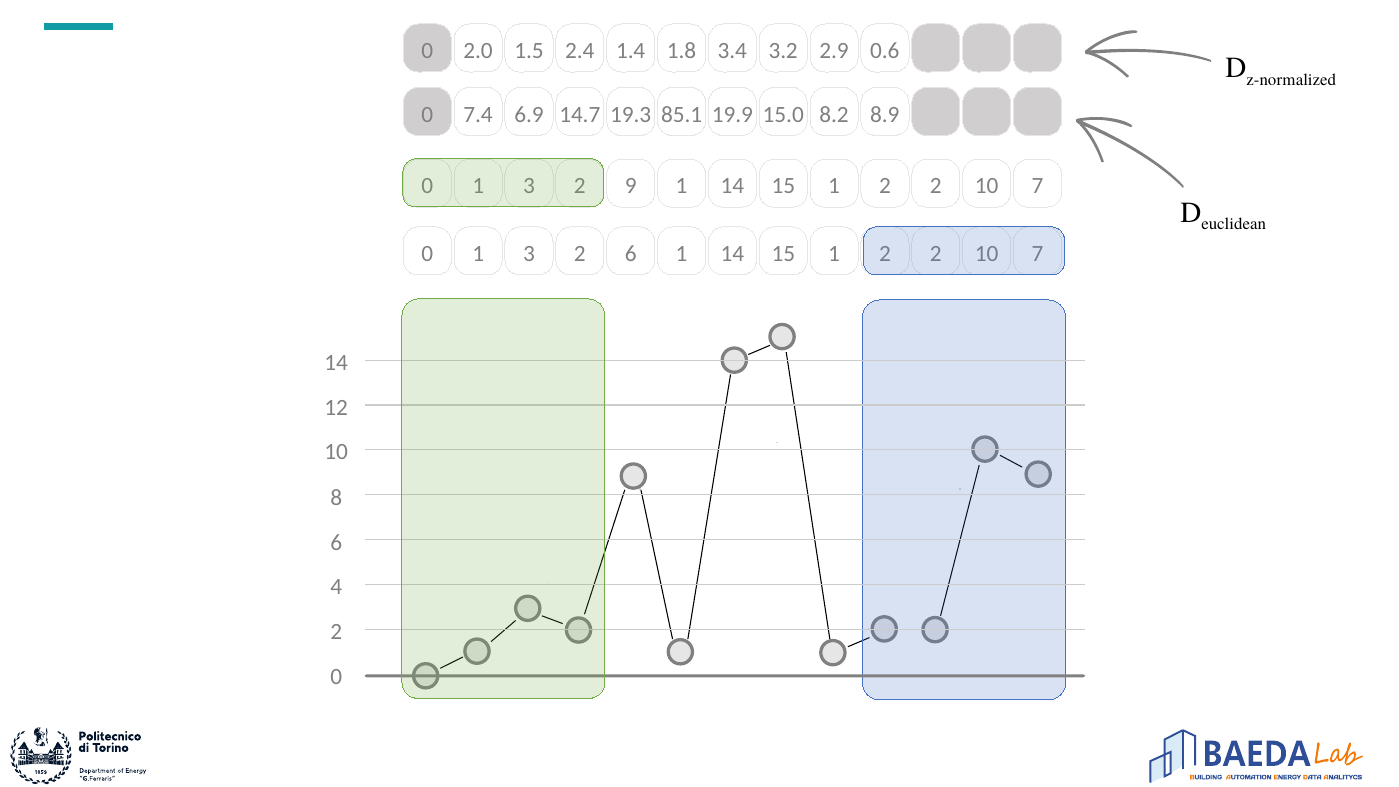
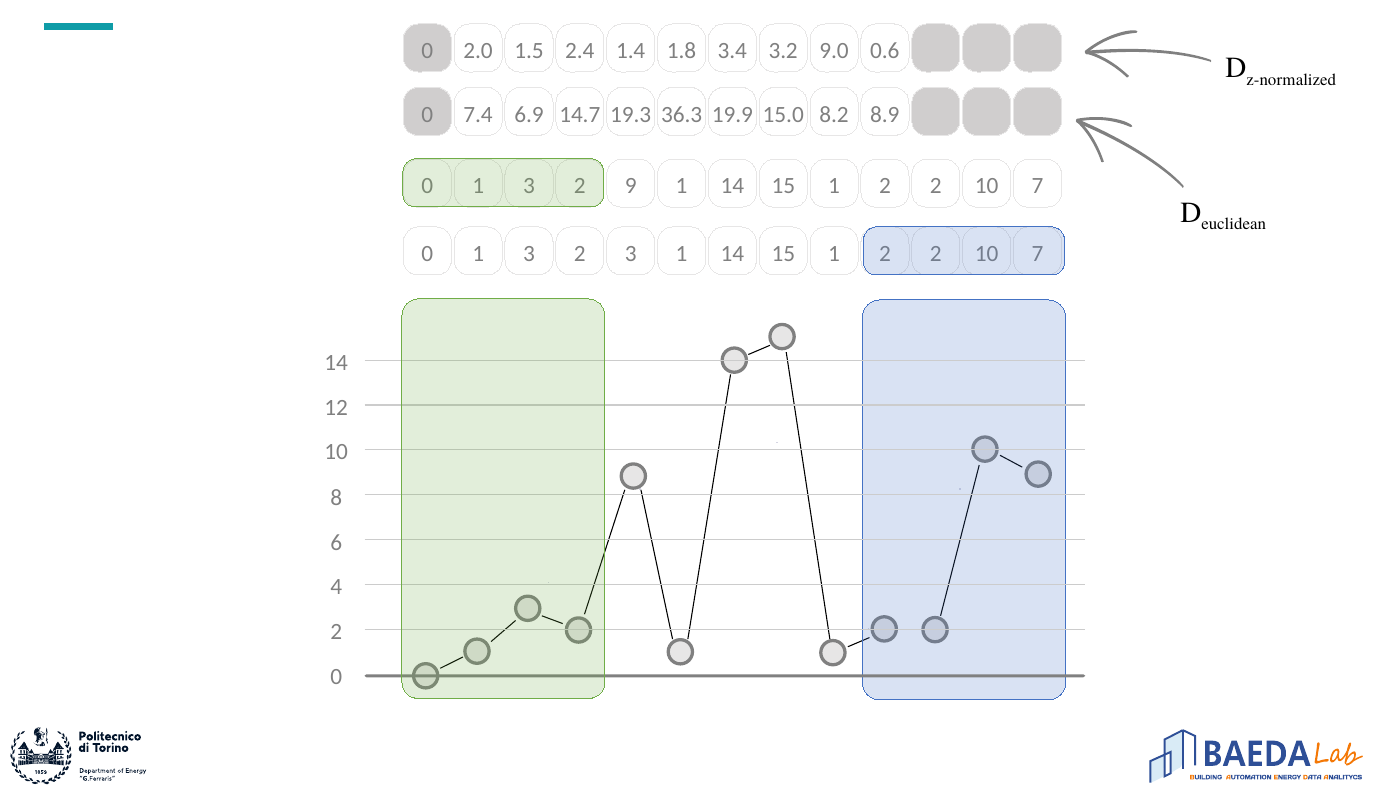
2.9: 2.9 -> 9.0
85.1: 85.1 -> 36.3
2 6: 6 -> 3
